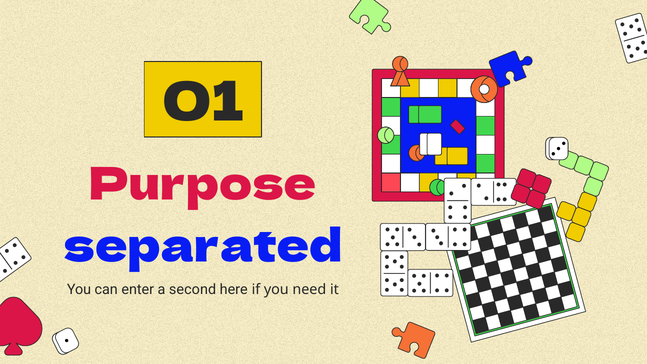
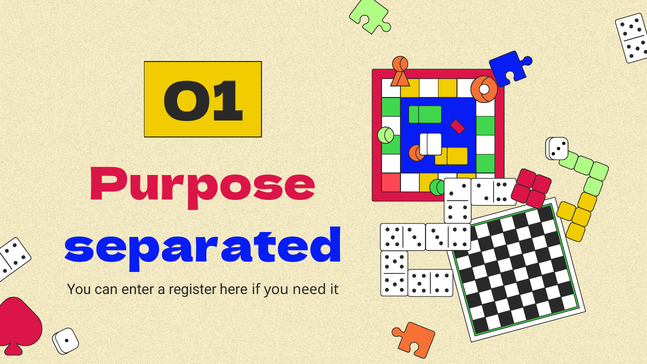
second: second -> register
